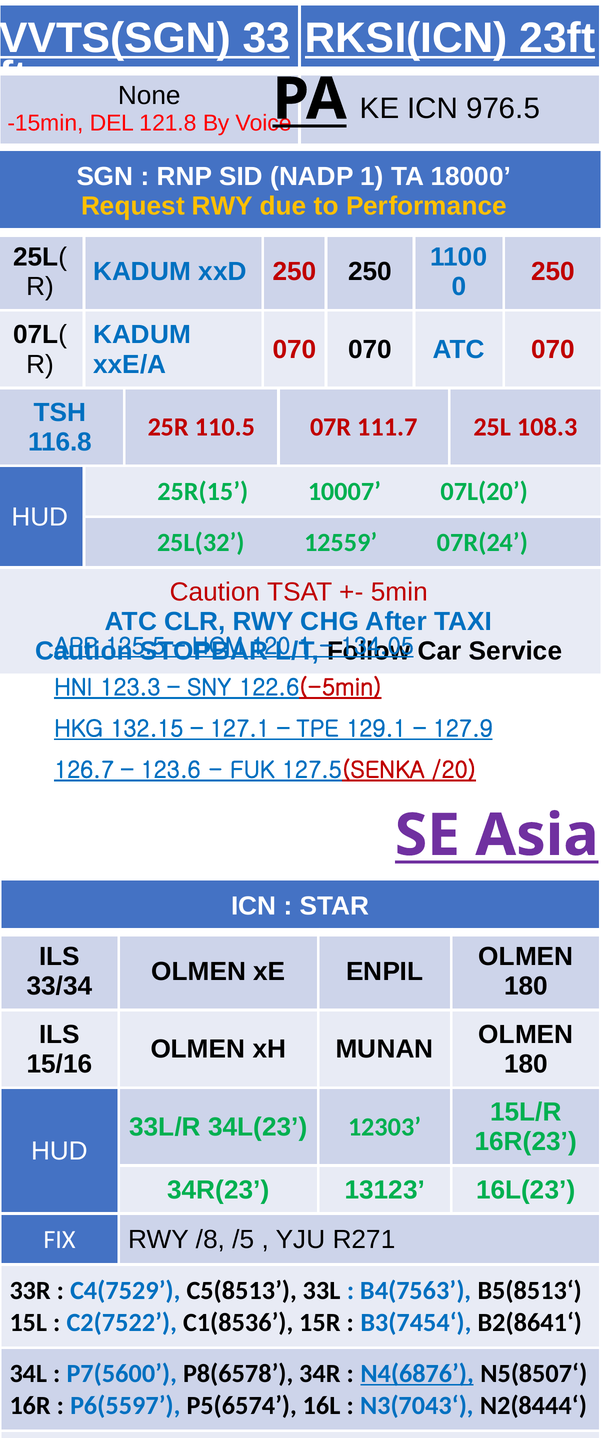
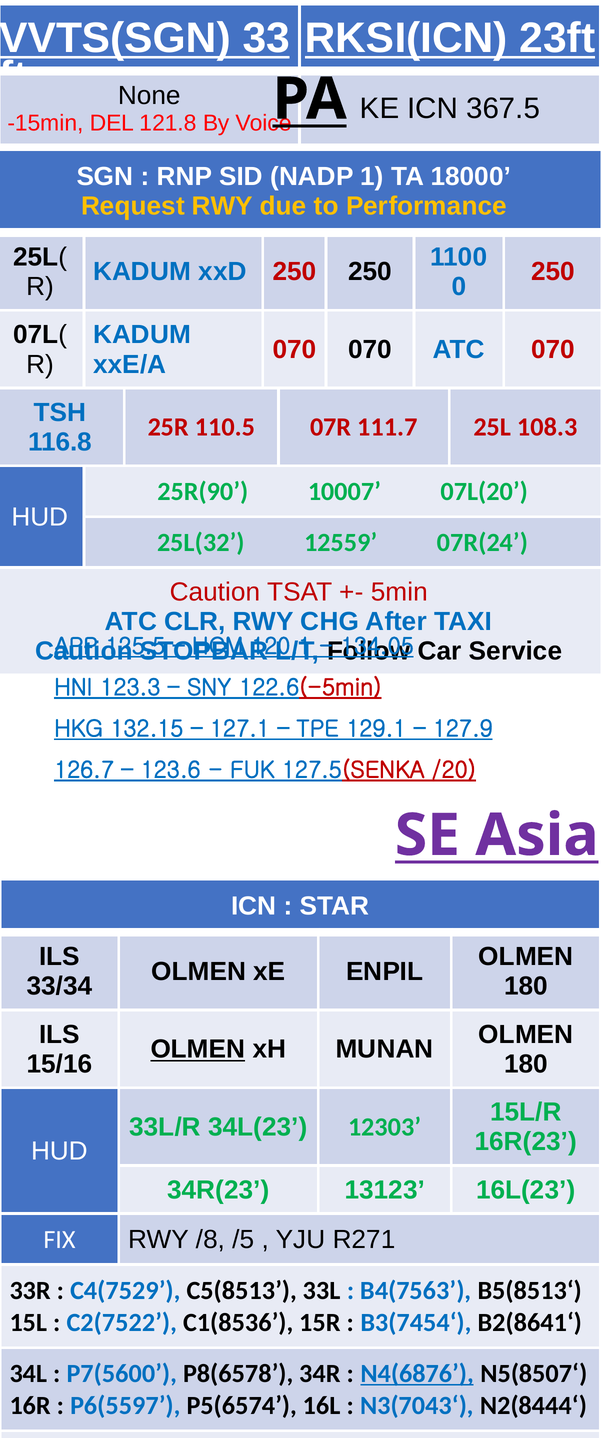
976.5: 976.5 -> 367.5
25R(15: 25R(15 -> 25R(90
OLMEN at (198, 1049) underline: none -> present
